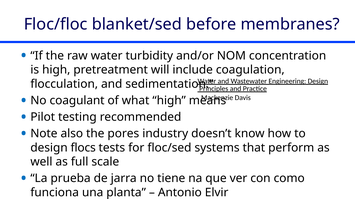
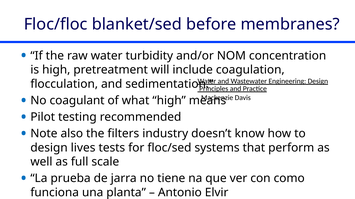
pores: pores -> filters
flocs: flocs -> lives
